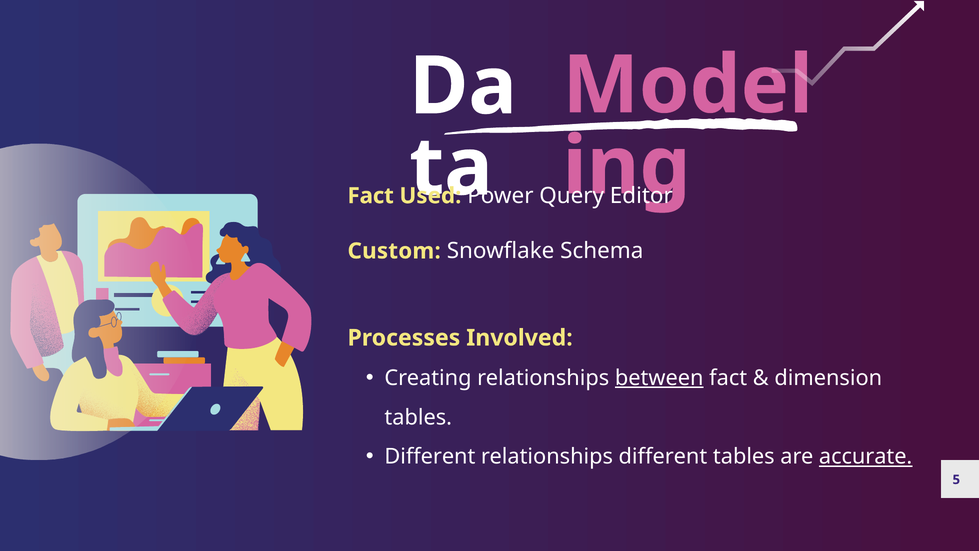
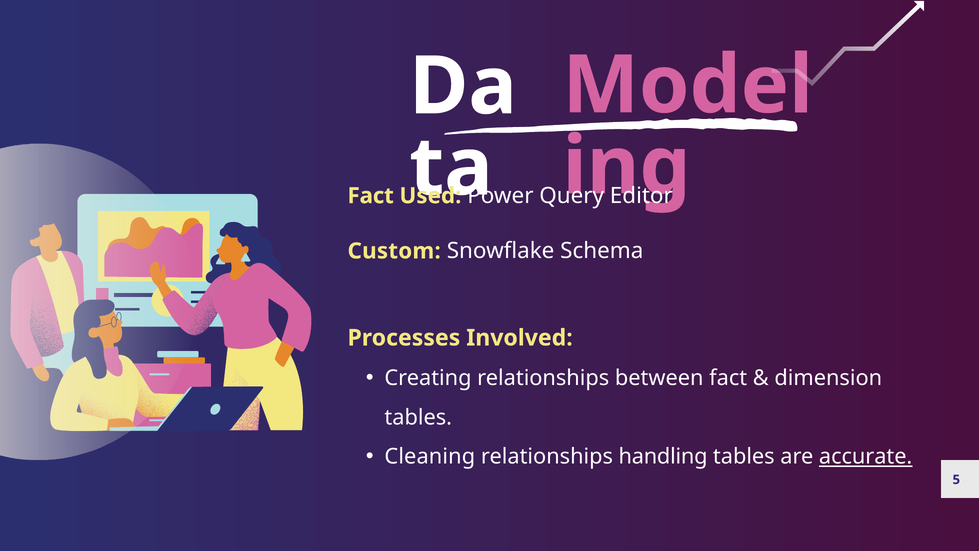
between underline: present -> none
Different at (430, 457): Different -> Cleaning
relationships different: different -> handling
